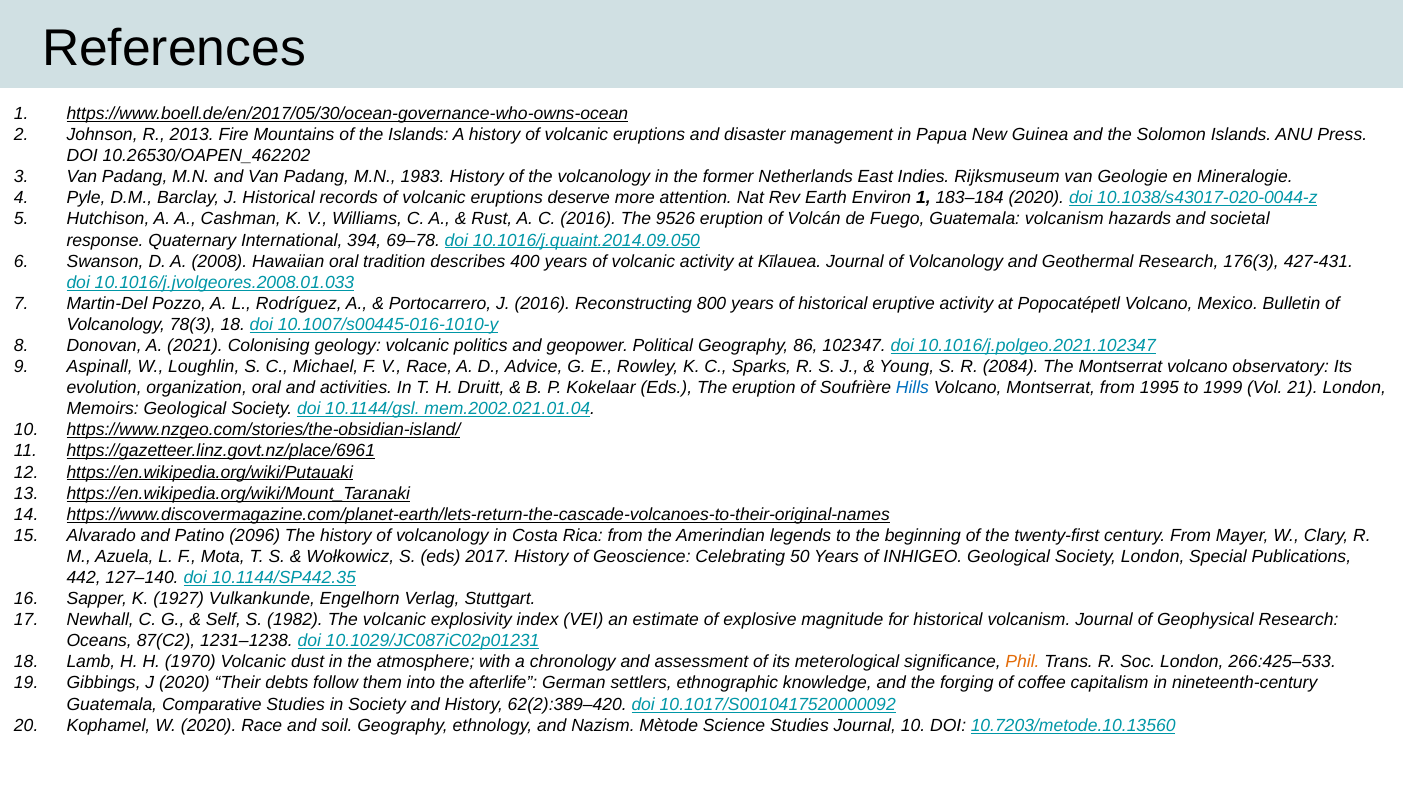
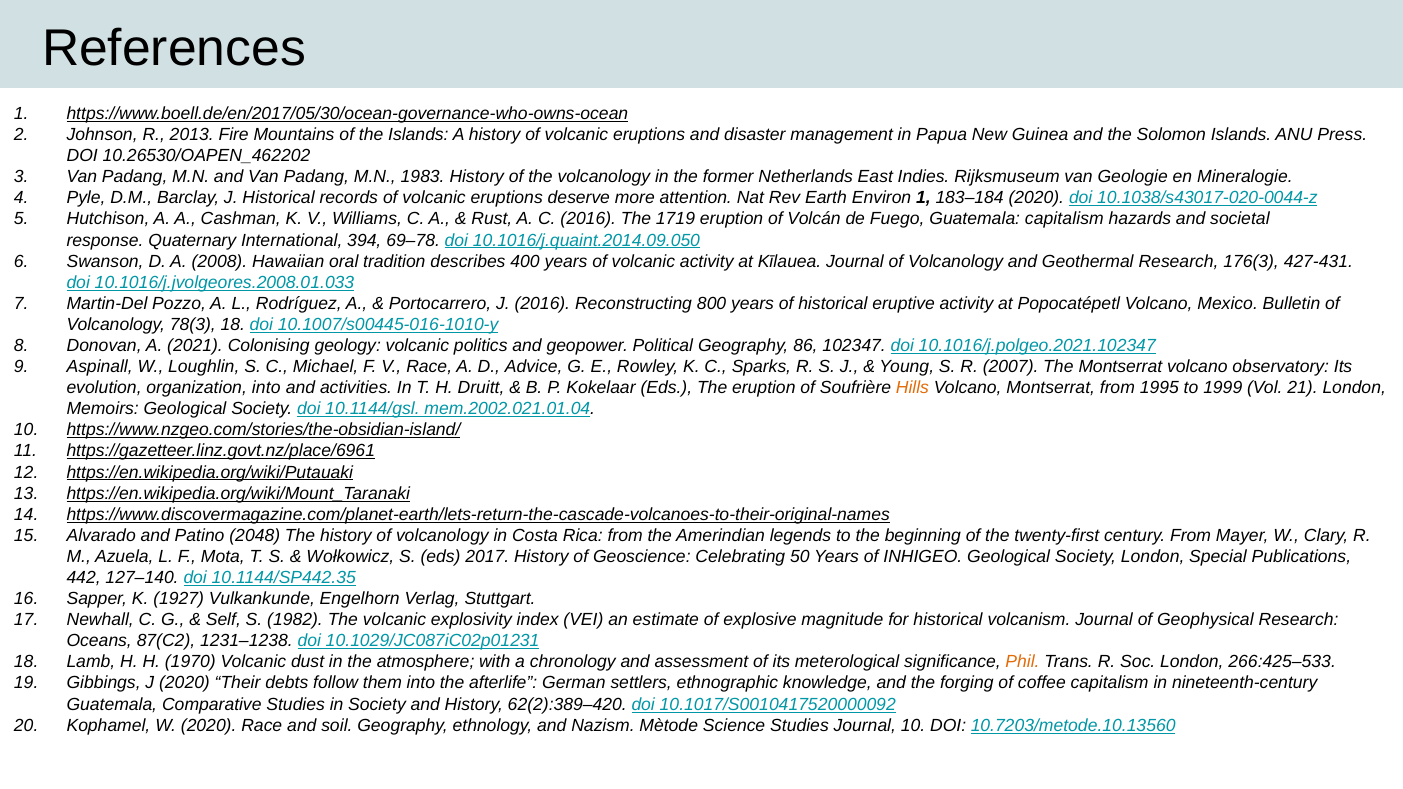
9526: 9526 -> 1719
Guatemala volcanism: volcanism -> capitalism
2084: 2084 -> 2007
organization oral: oral -> into
Hills colour: blue -> orange
2096: 2096 -> 2048
